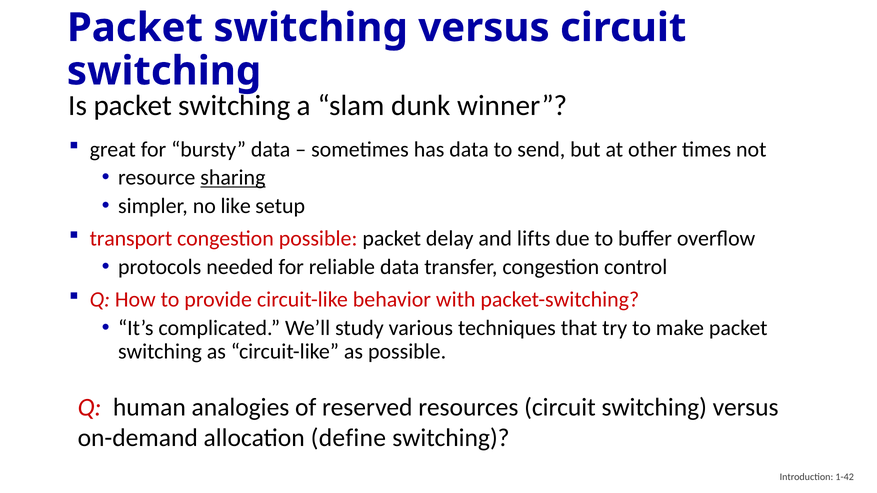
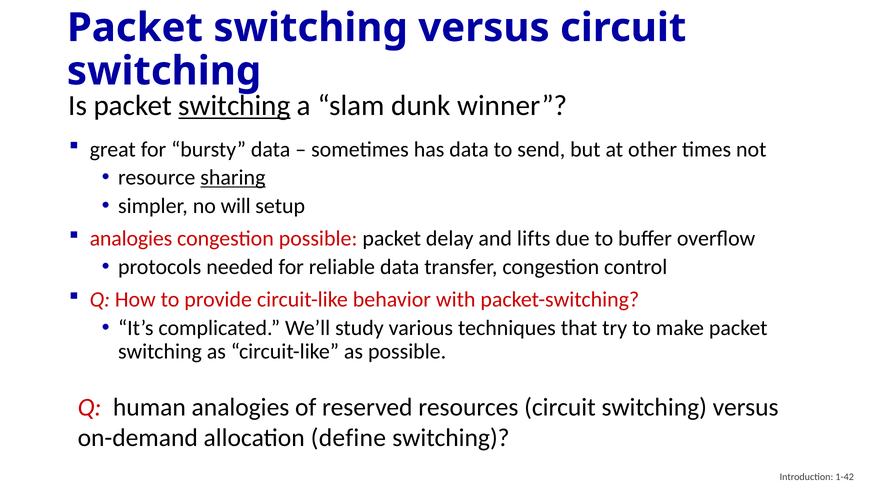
switching at (234, 106) underline: none -> present
like: like -> will
transport at (131, 239): transport -> analogies
